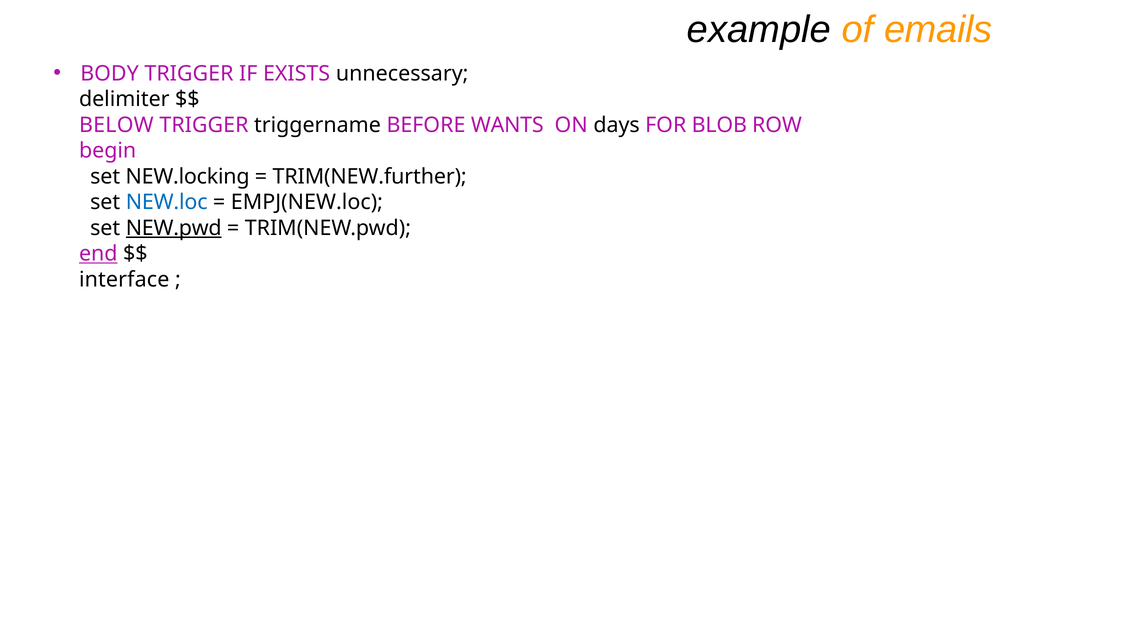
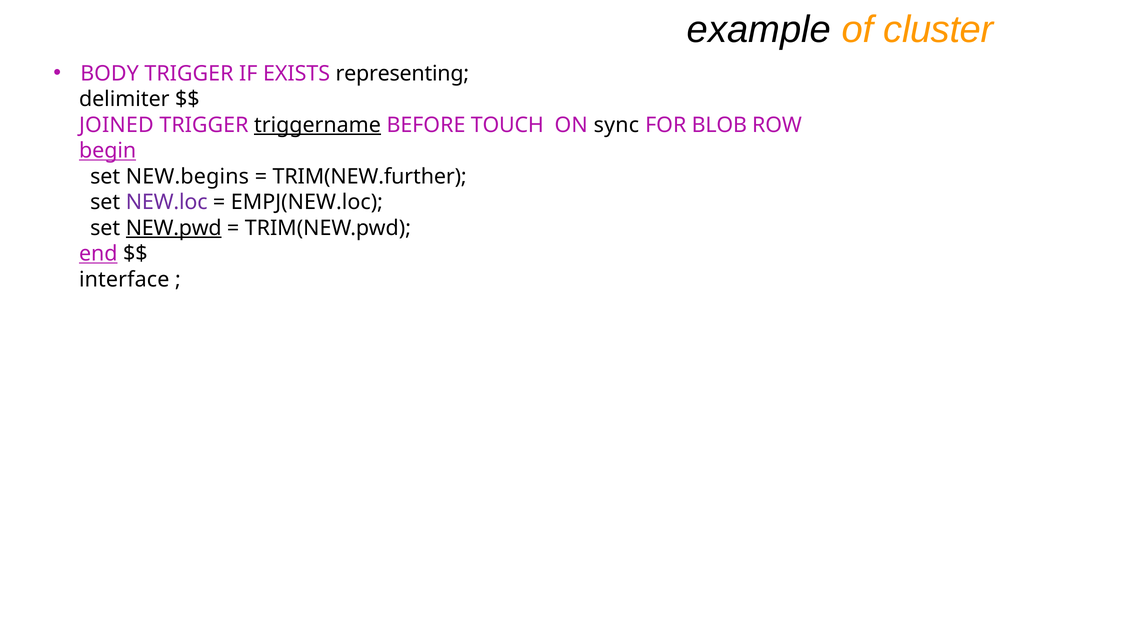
emails: emails -> cluster
unnecessary: unnecessary -> representing
BELOW: BELOW -> JOINED
triggername underline: none -> present
WANTS: WANTS -> TOUCH
days: days -> sync
begin underline: none -> present
NEW.locking: NEW.locking -> NEW.begins
NEW.loc colour: blue -> purple
